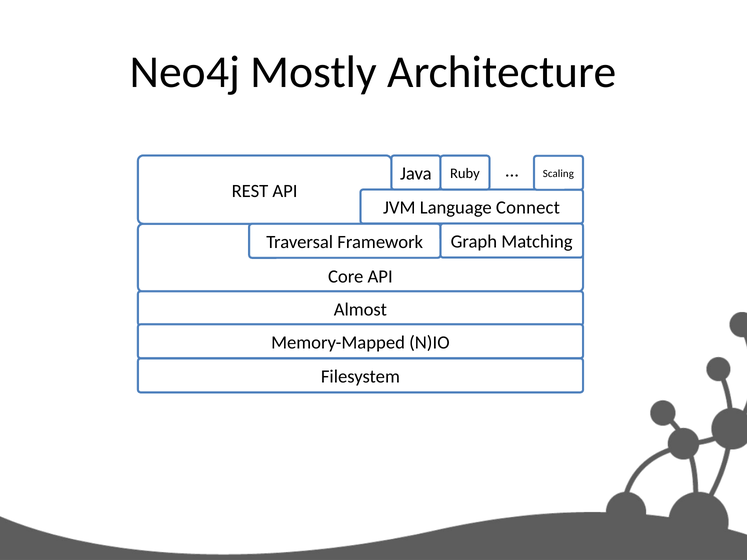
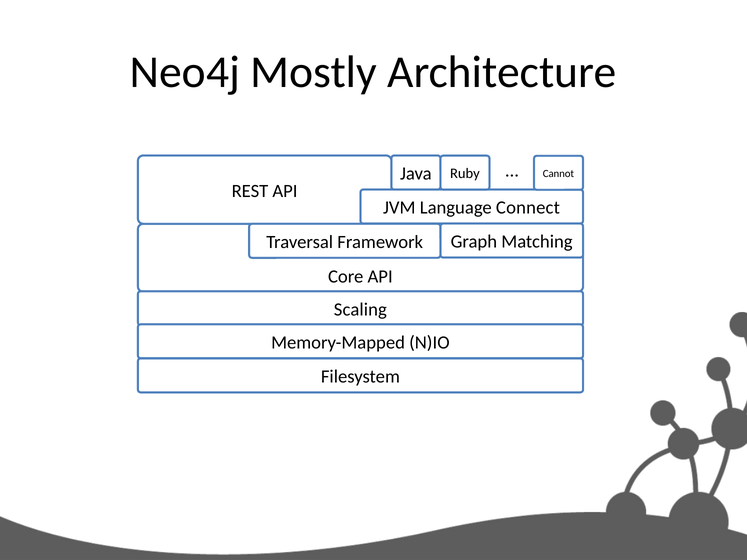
Scaling: Scaling -> Cannot
Almost: Almost -> Scaling
